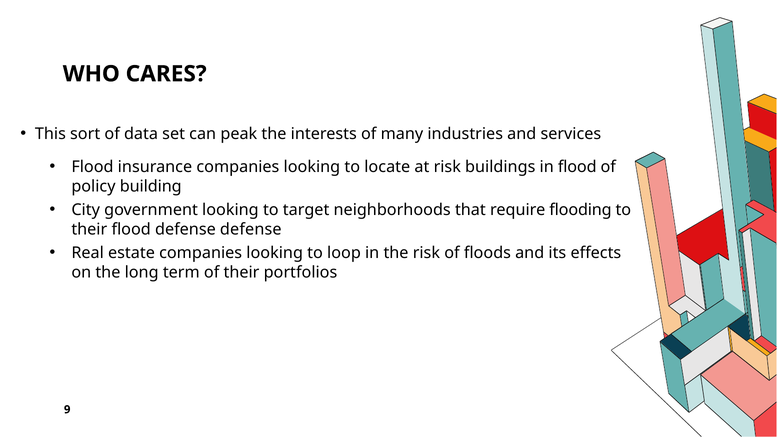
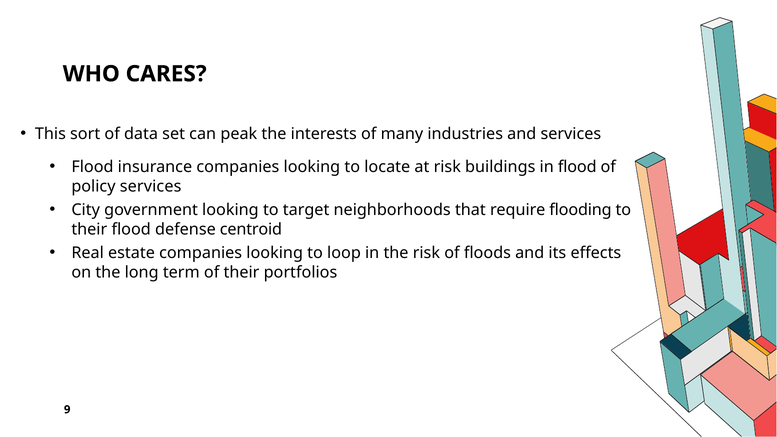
policy building: building -> services
defense defense: defense -> centroid
